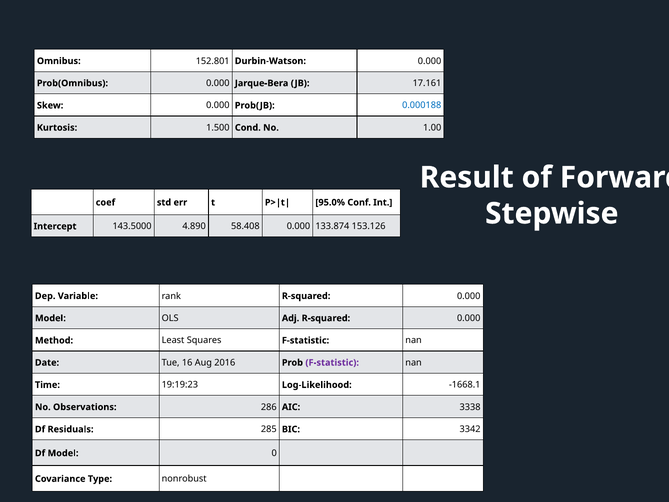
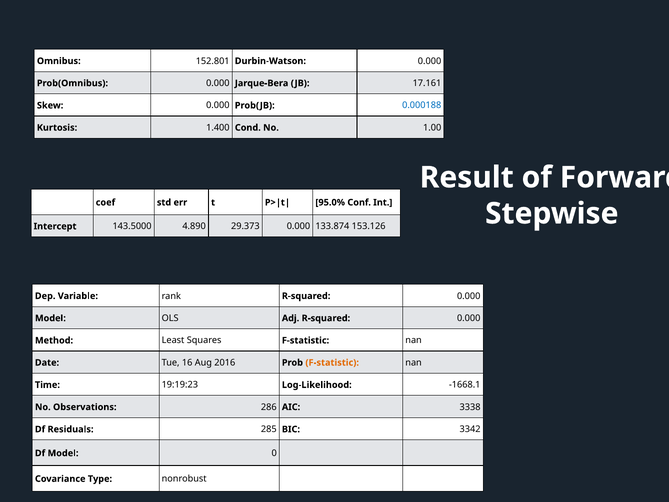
1.500: 1.500 -> 1.400
58.408: 58.408 -> 29.373
F-statistic at (332, 362) colour: purple -> orange
